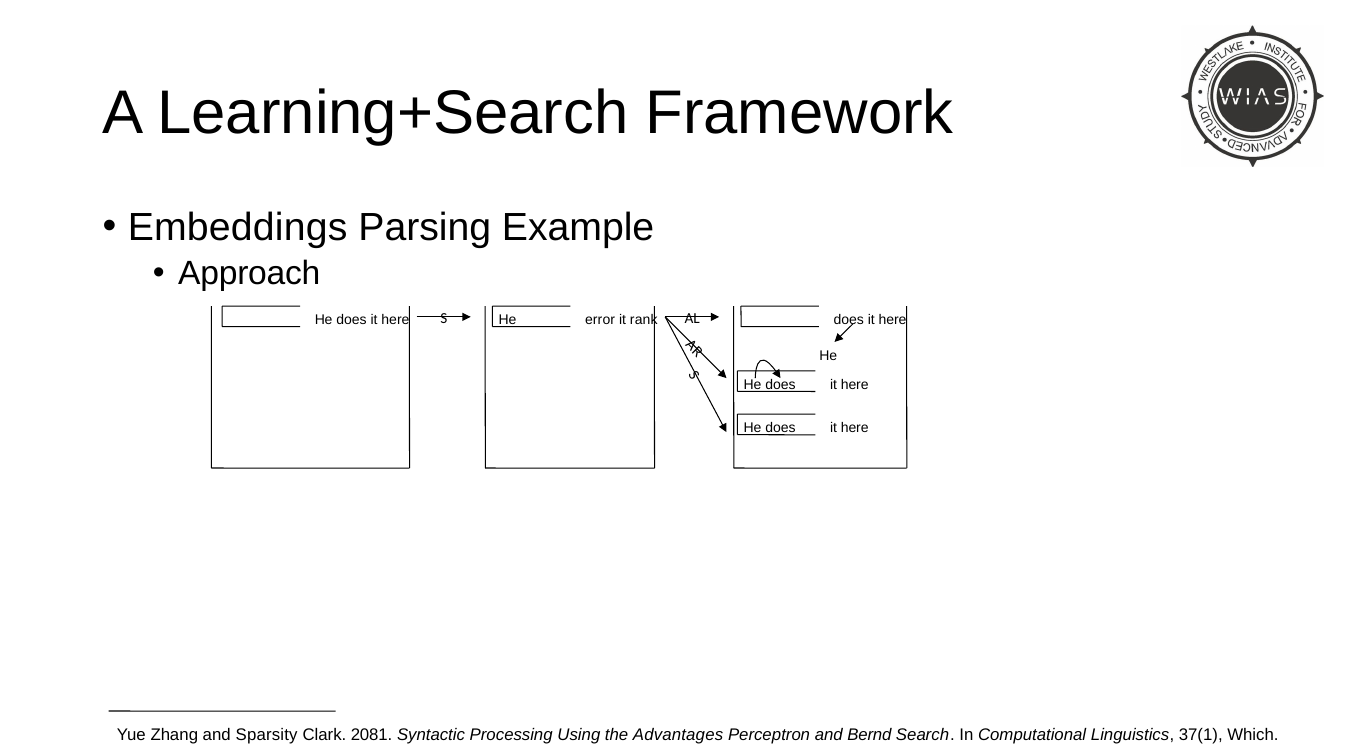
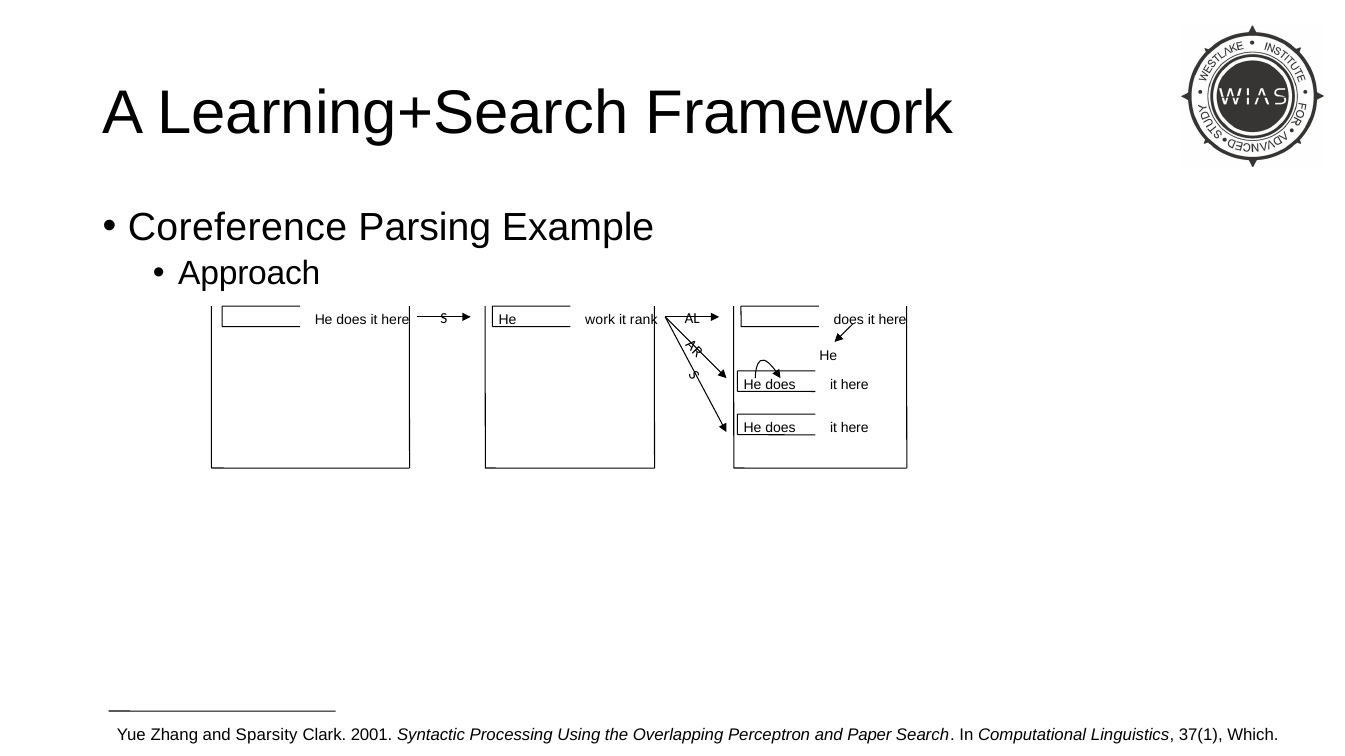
Embeddings: Embeddings -> Coreference
error: error -> work
2081: 2081 -> 2001
Advantages: Advantages -> Overlapping
Bernd: Bernd -> Paper
